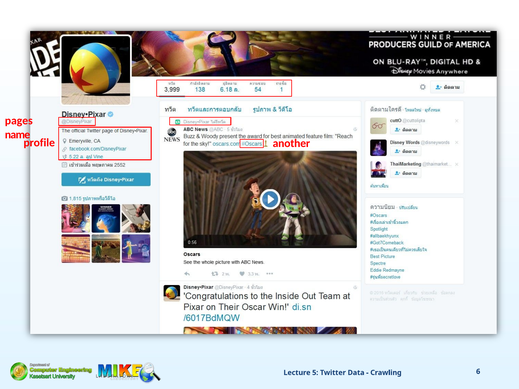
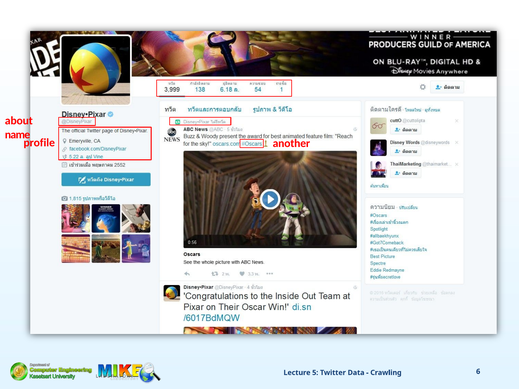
pages: pages -> about
